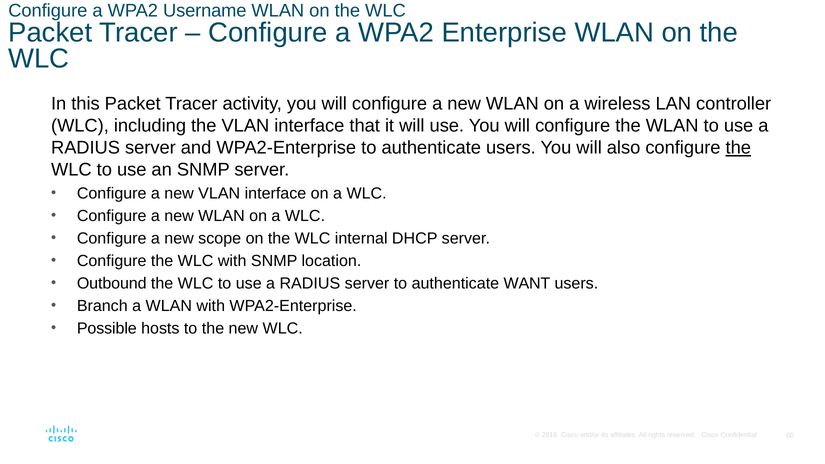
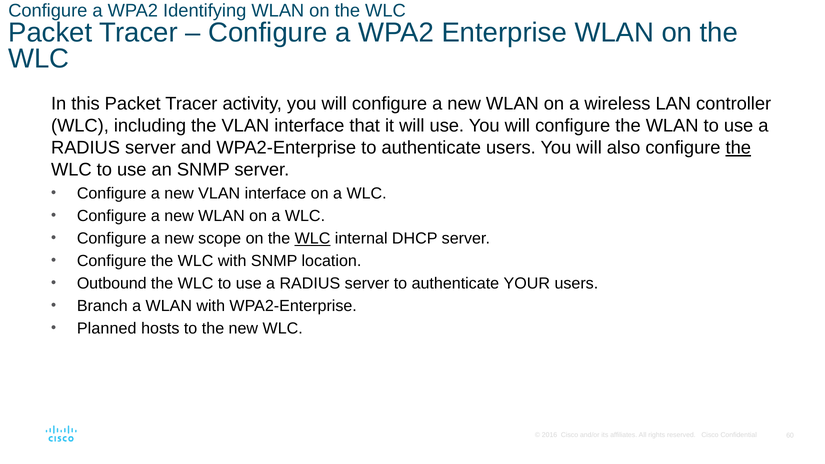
Username: Username -> Identifying
WLC at (313, 239) underline: none -> present
WANT: WANT -> YOUR
Possible: Possible -> Planned
